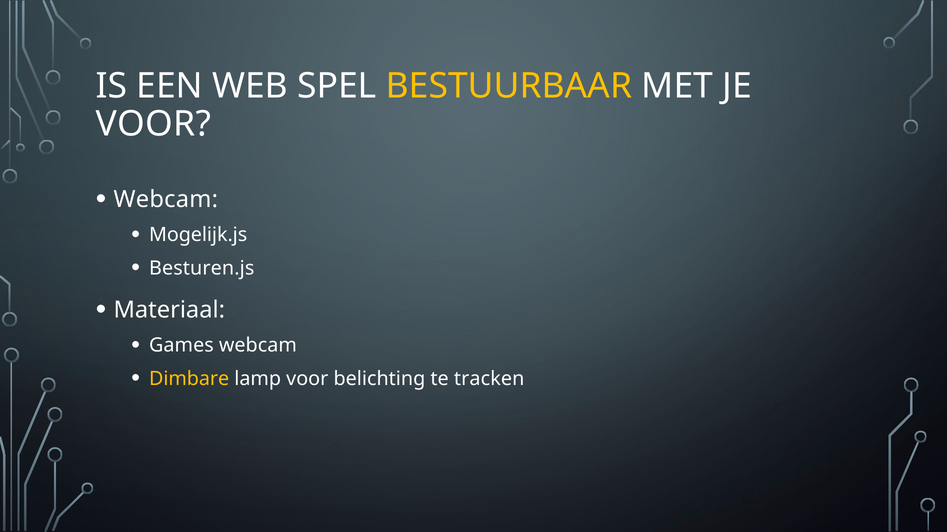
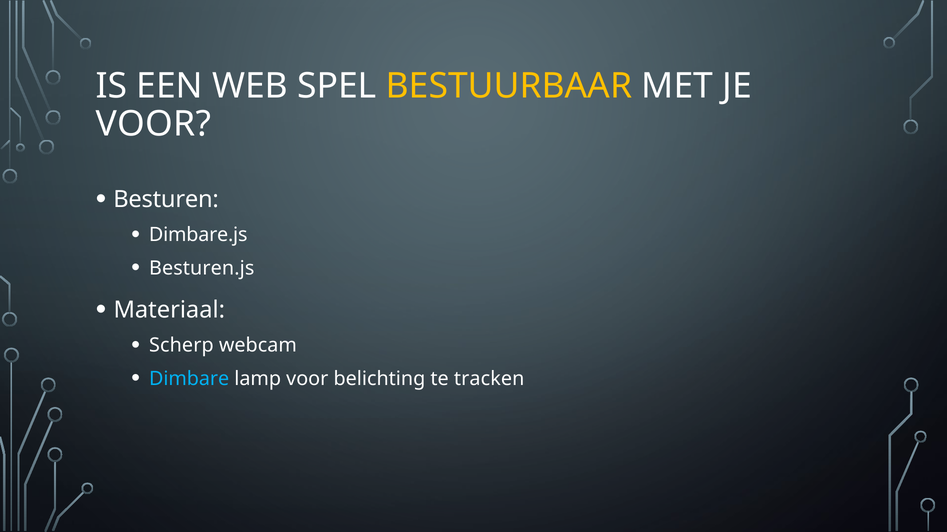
Webcam at (166, 200): Webcam -> Besturen
Mogelijk.js: Mogelijk.js -> Dimbare.js
Games: Games -> Scherp
Dimbare colour: yellow -> light blue
